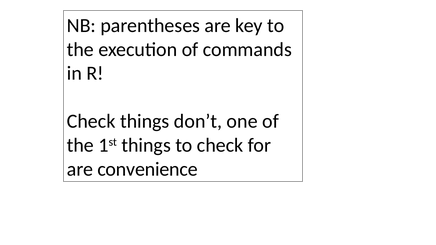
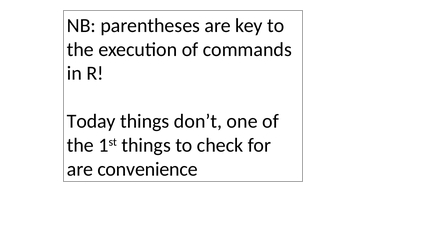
Check at (91, 121): Check -> Today
